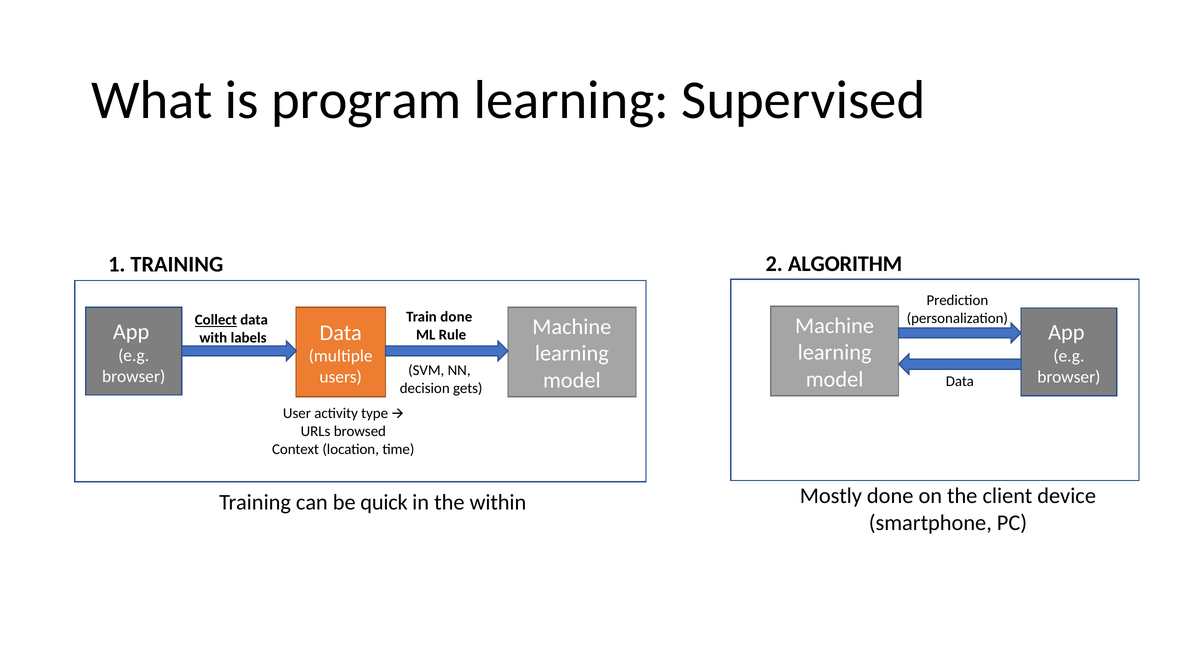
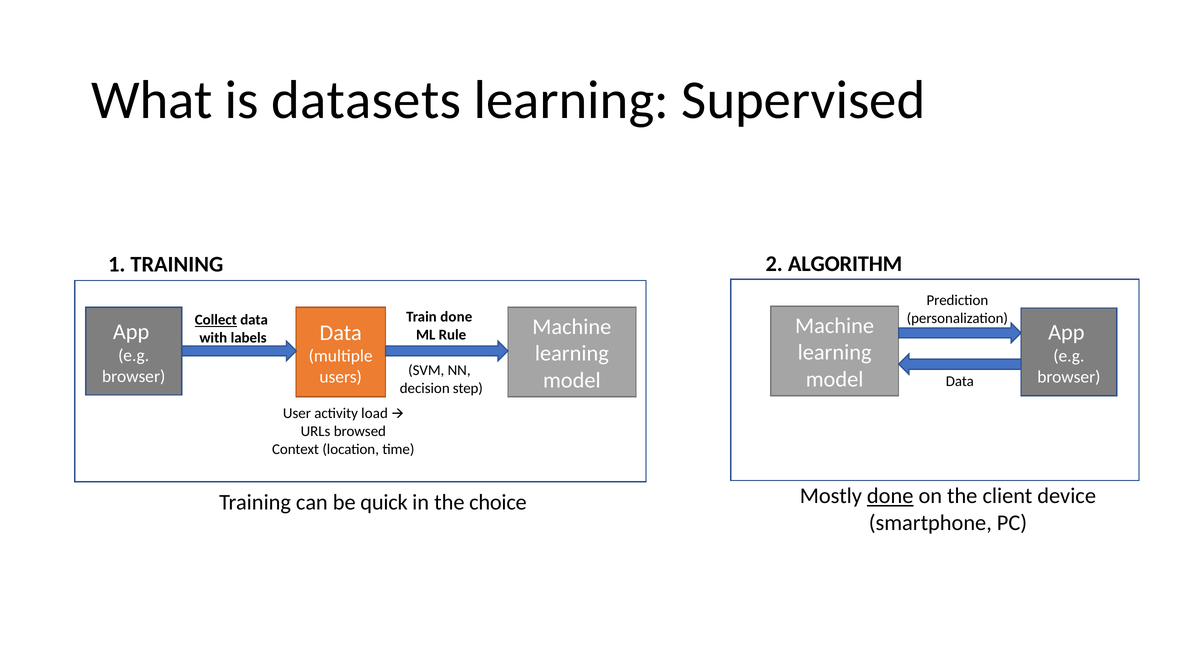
program: program -> datasets
gets: gets -> step
type: type -> load
done at (890, 496) underline: none -> present
within: within -> choice
